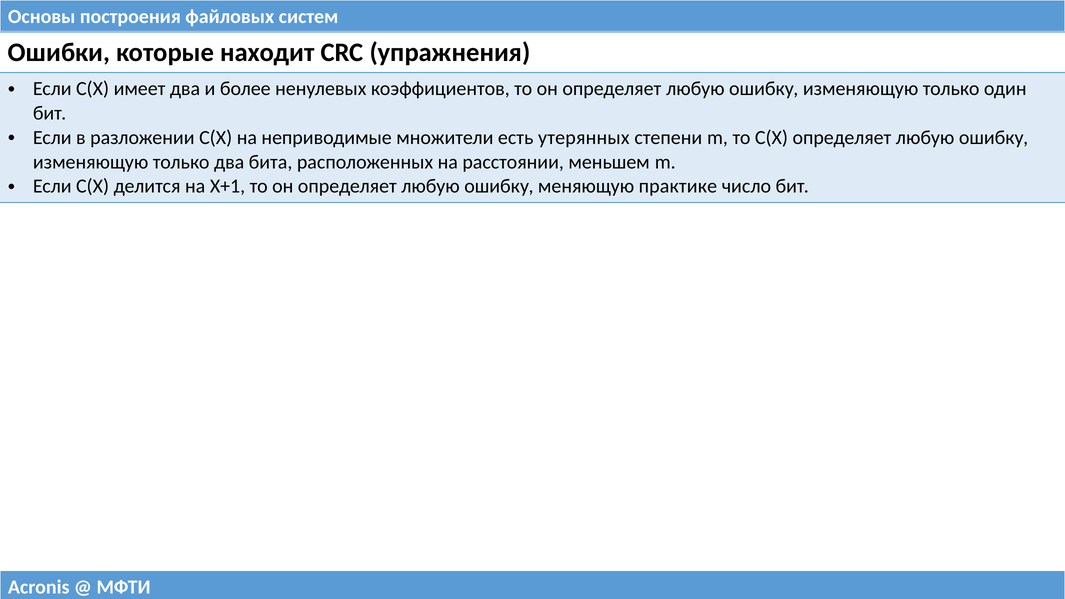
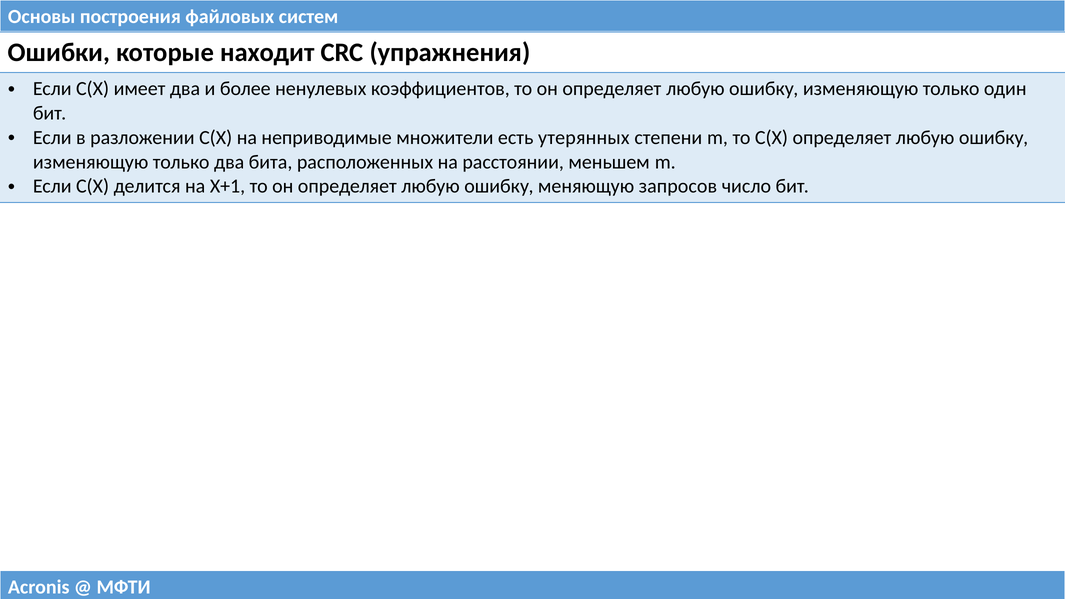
практике: практике -> запросов
